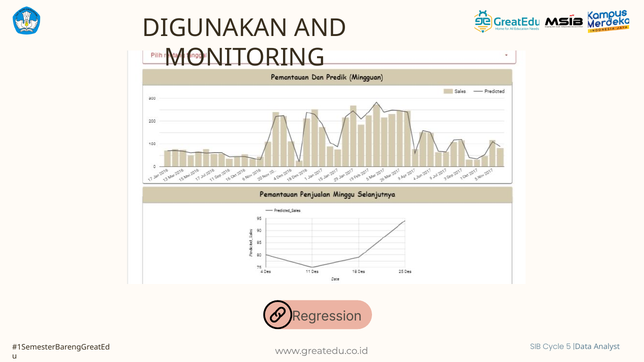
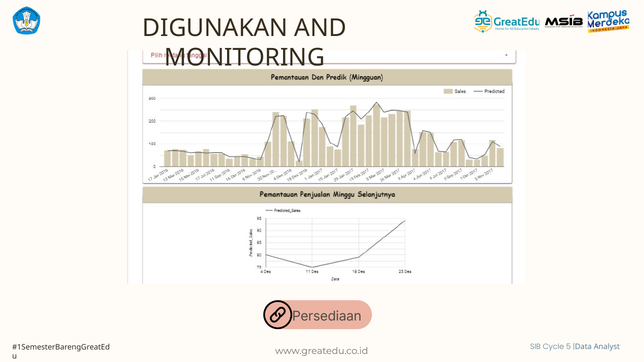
Regression: Regression -> Persediaan
